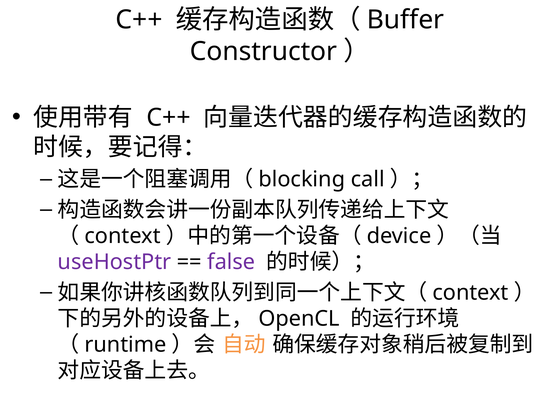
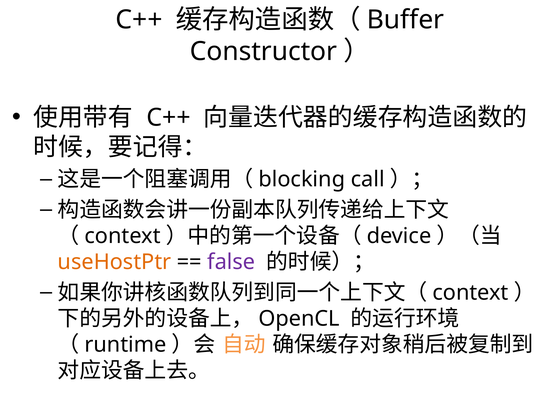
useHostPtr colour: purple -> orange
